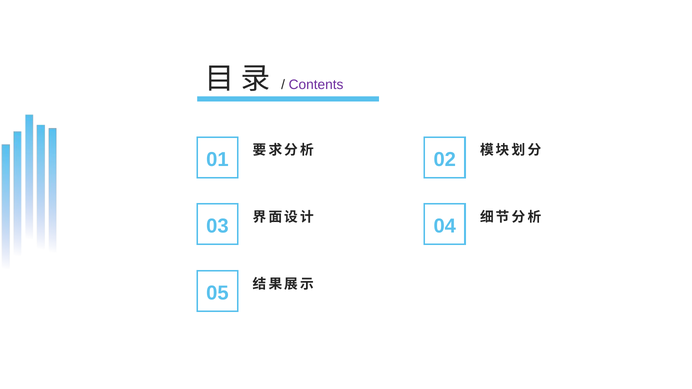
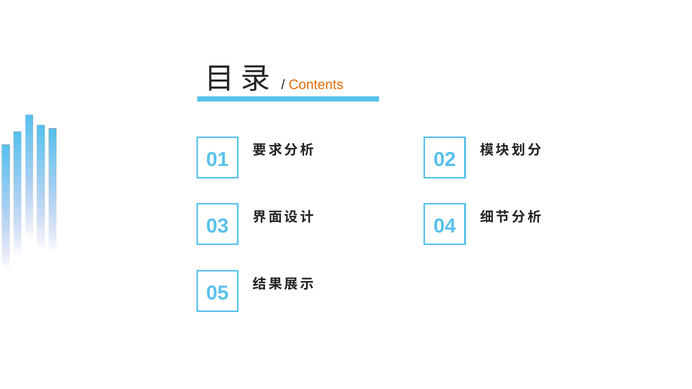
Contents colour: purple -> orange
